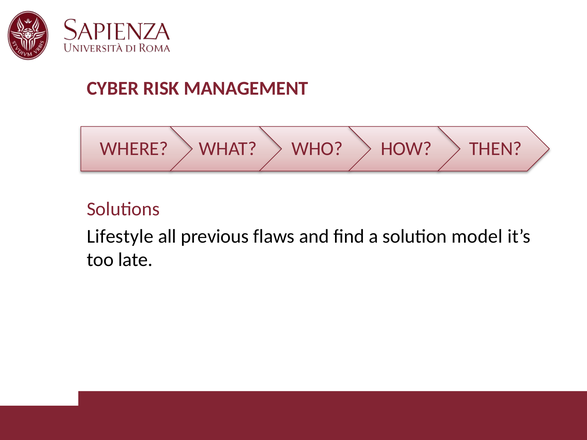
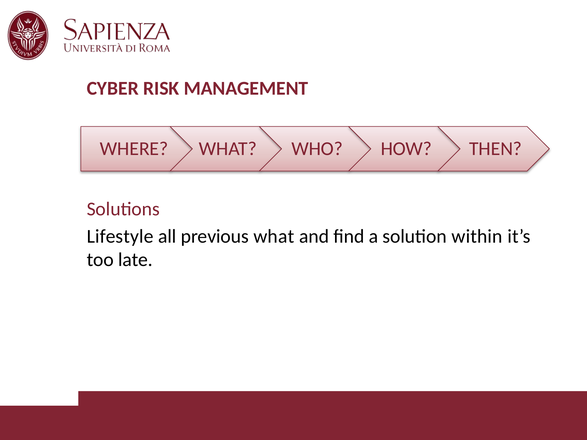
previous flaws: flaws -> what
model: model -> within
